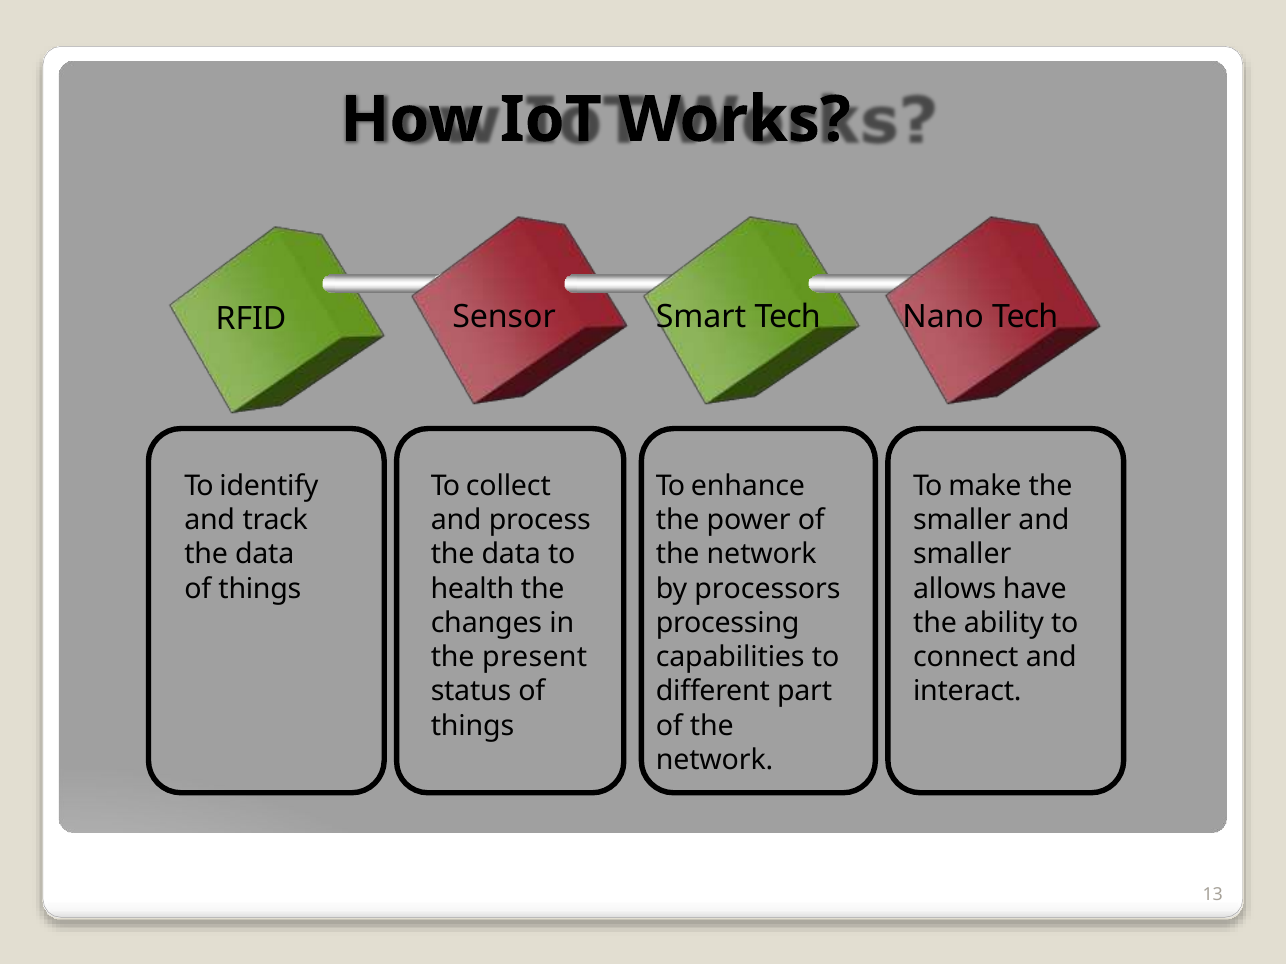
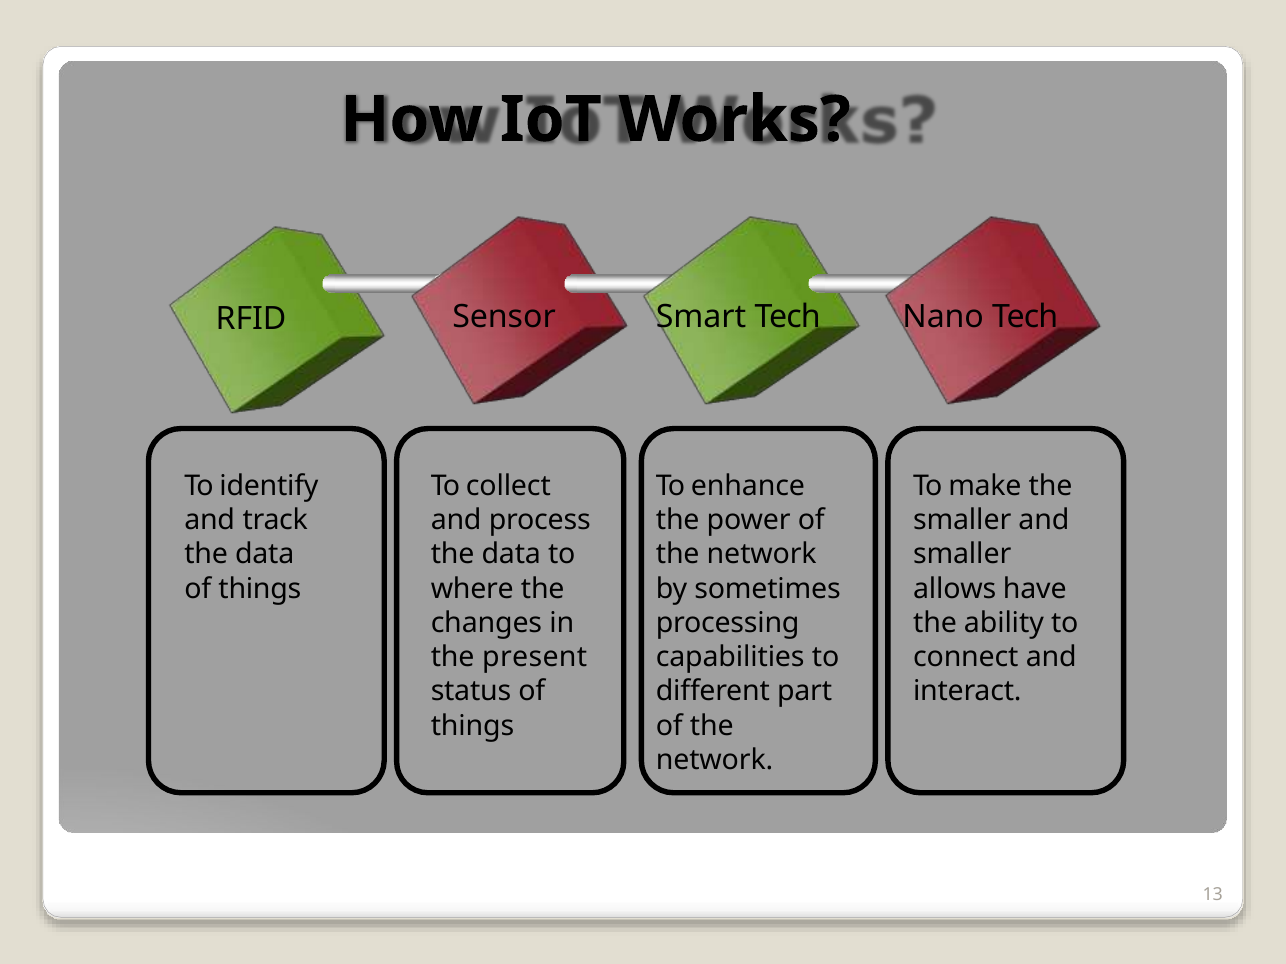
health: health -> where
processors: processors -> sometimes
